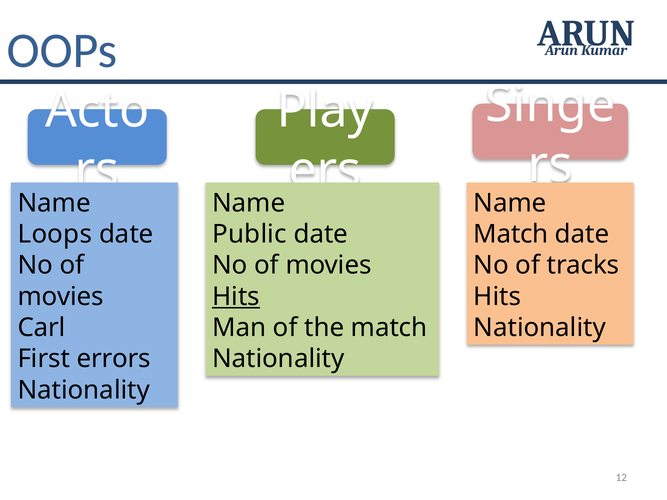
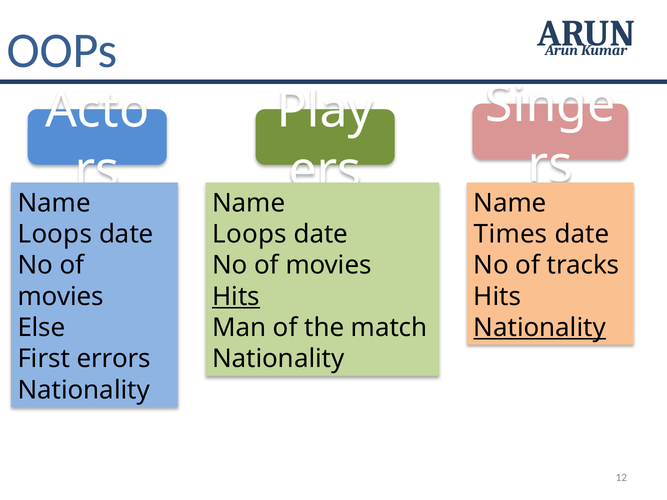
Public at (249, 234): Public -> Loops
Match at (511, 234): Match -> Times
Carl: Carl -> Else
Nationality at (540, 328) underline: none -> present
